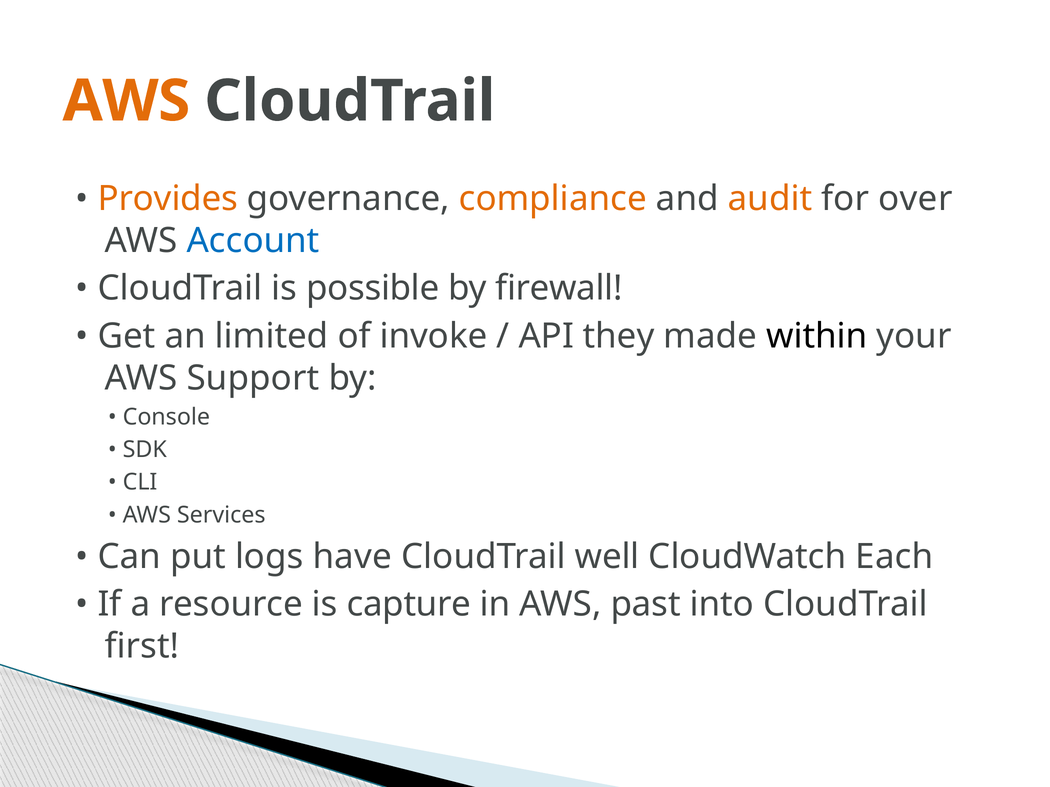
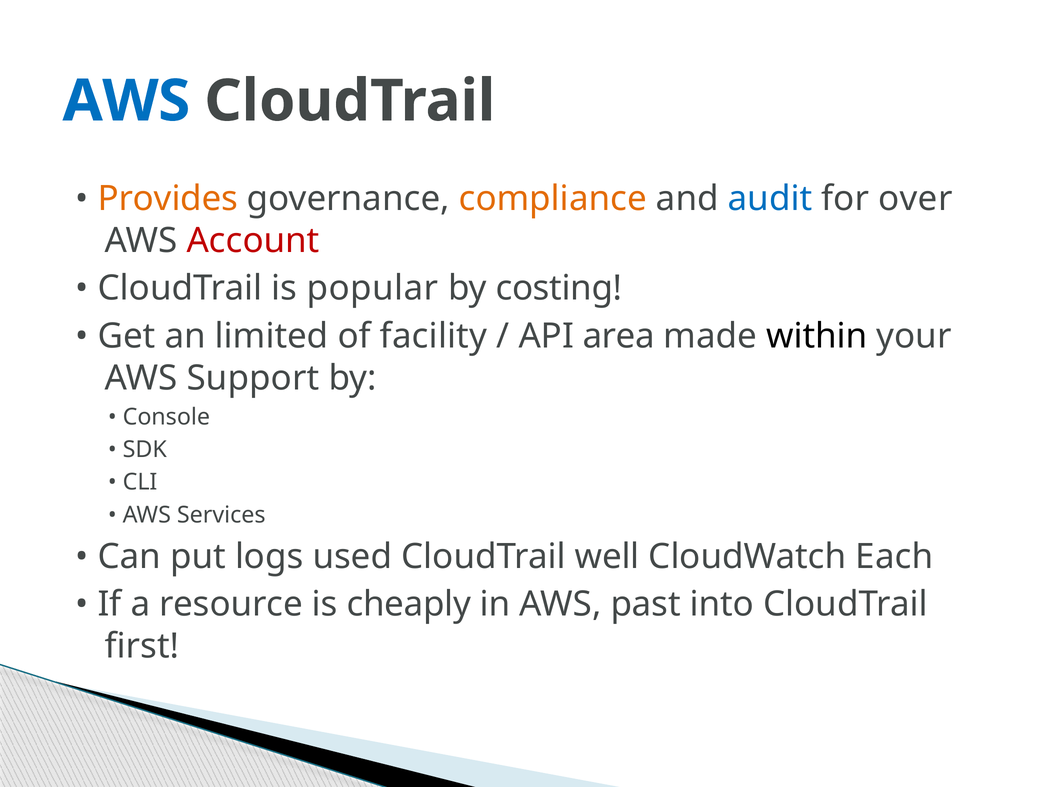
AWS at (126, 101) colour: orange -> blue
audit colour: orange -> blue
Account colour: blue -> red
possible: possible -> popular
firewall: firewall -> costing
invoke: invoke -> facility
they: they -> area
have: have -> used
capture: capture -> cheaply
